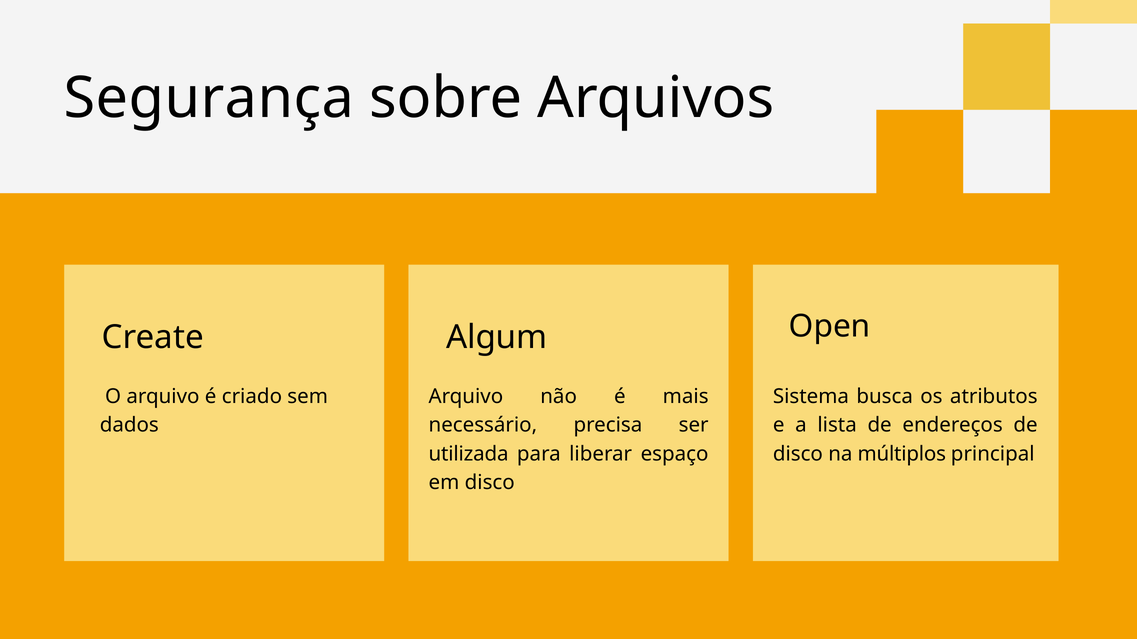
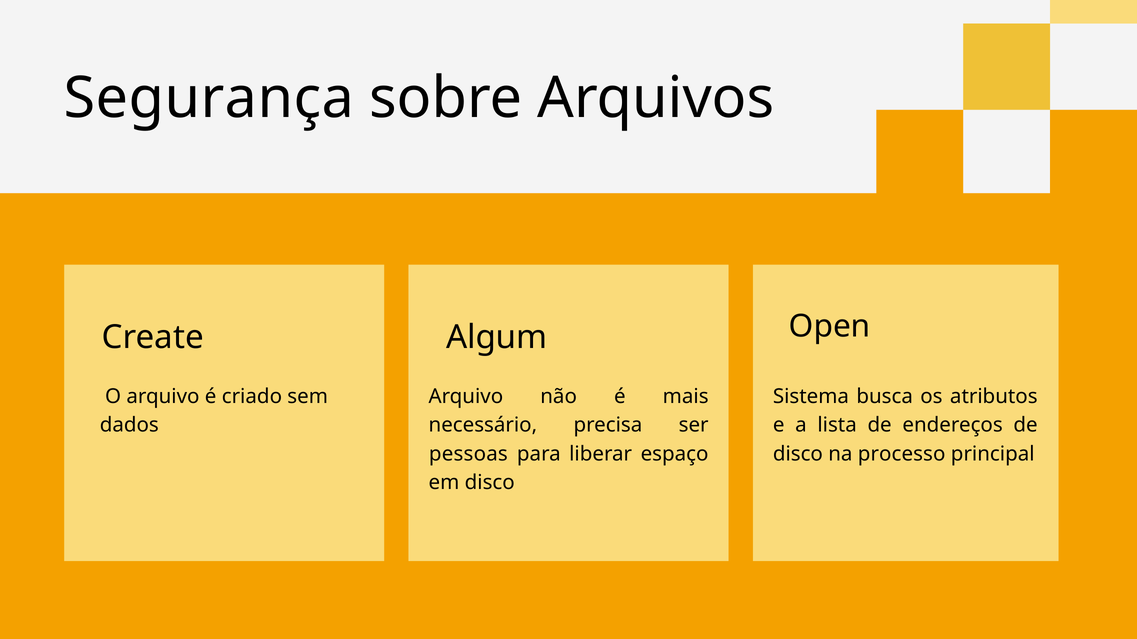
utilizada: utilizada -> pessoas
múltiplos: múltiplos -> processo
